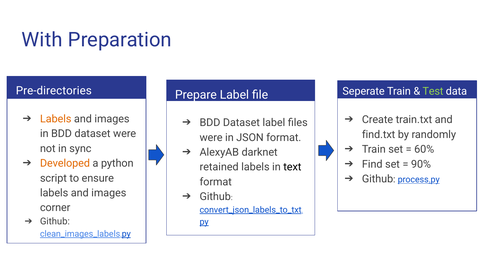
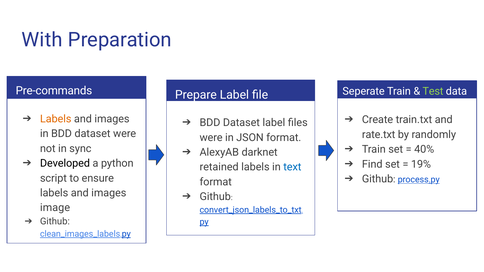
Pre-directories: Pre-directories -> Pre-commands
find.txt: find.txt -> rate.txt
60%: 60% -> 40%
Developed colour: orange -> black
90%: 90% -> 19%
text colour: black -> blue
corner: corner -> image
